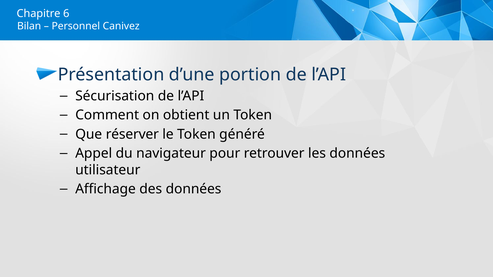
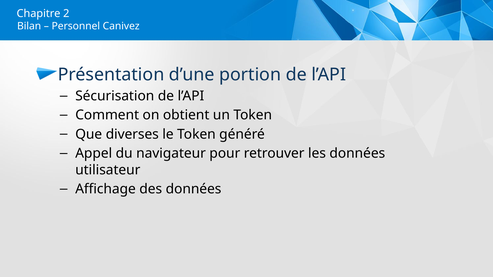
6: 6 -> 2
réserver: réserver -> diverses
